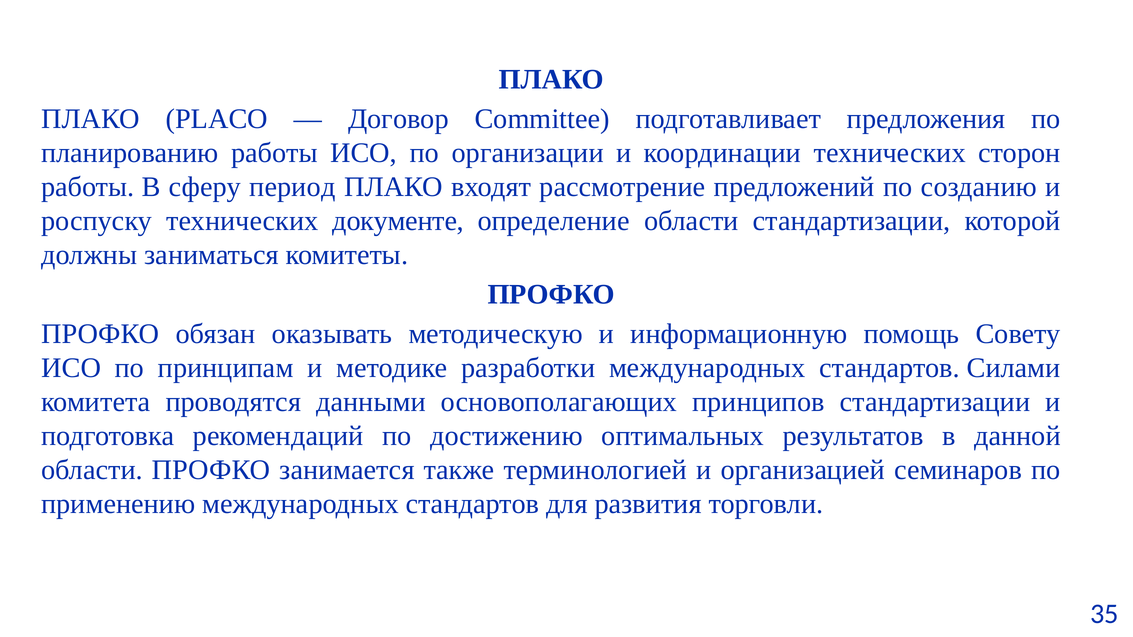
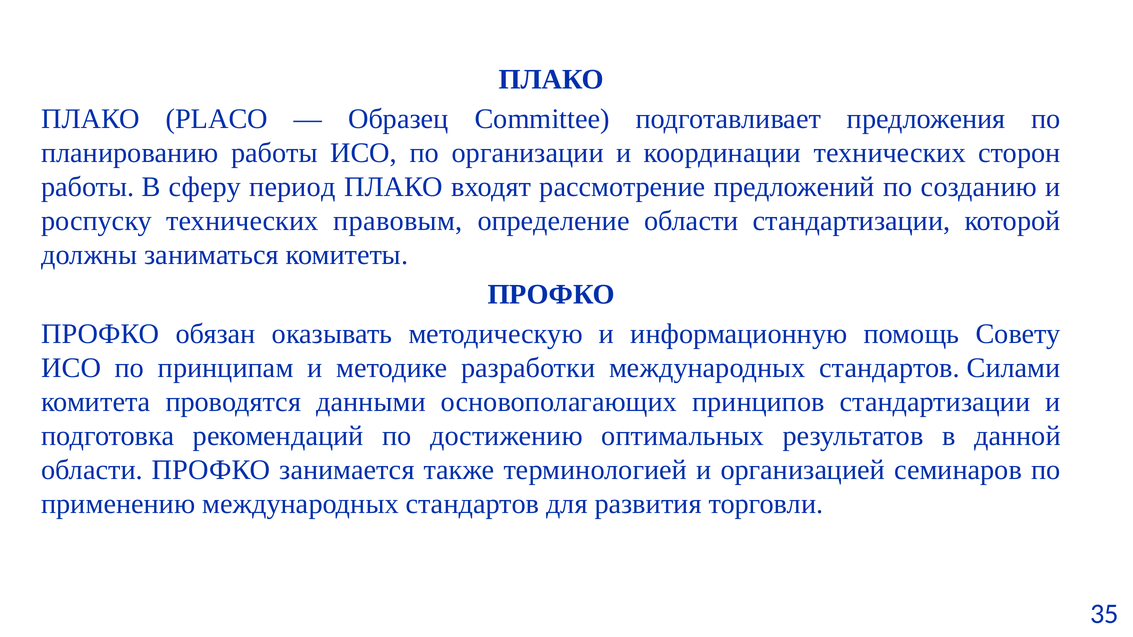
Договор: Договор -> Образец
документе: документе -> правовым
